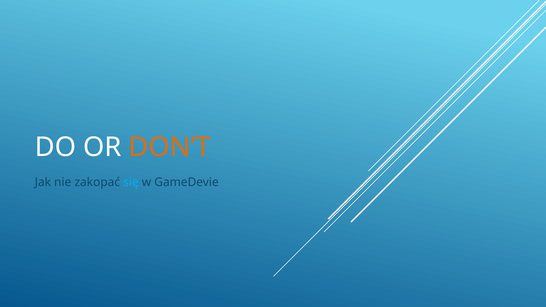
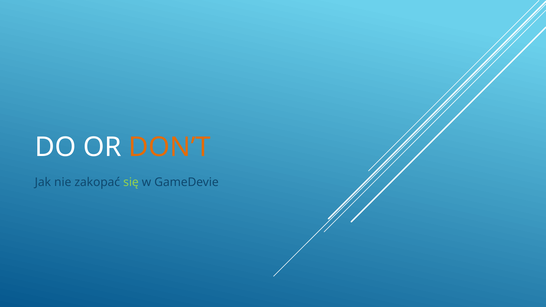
się colour: light blue -> light green
